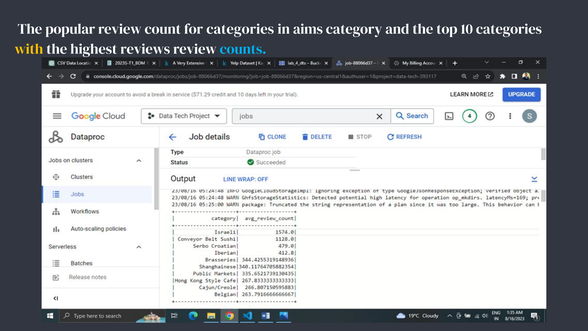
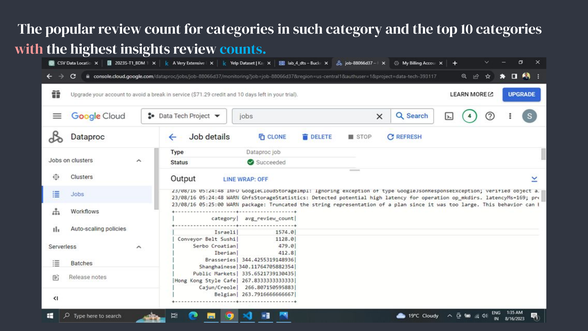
aims: aims -> such
with colour: yellow -> pink
reviews: reviews -> insights
